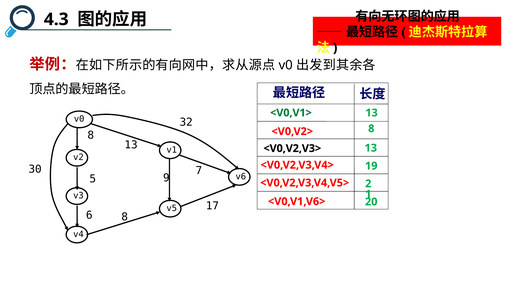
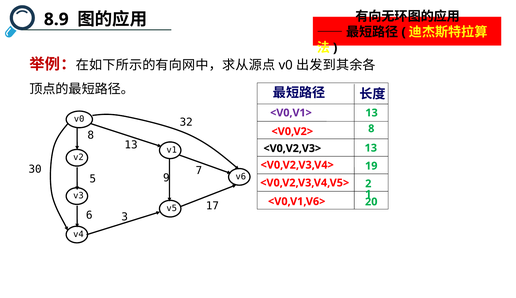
4.3: 4.3 -> 8.9
<V0,V1> colour: green -> purple
6 8: 8 -> 3
